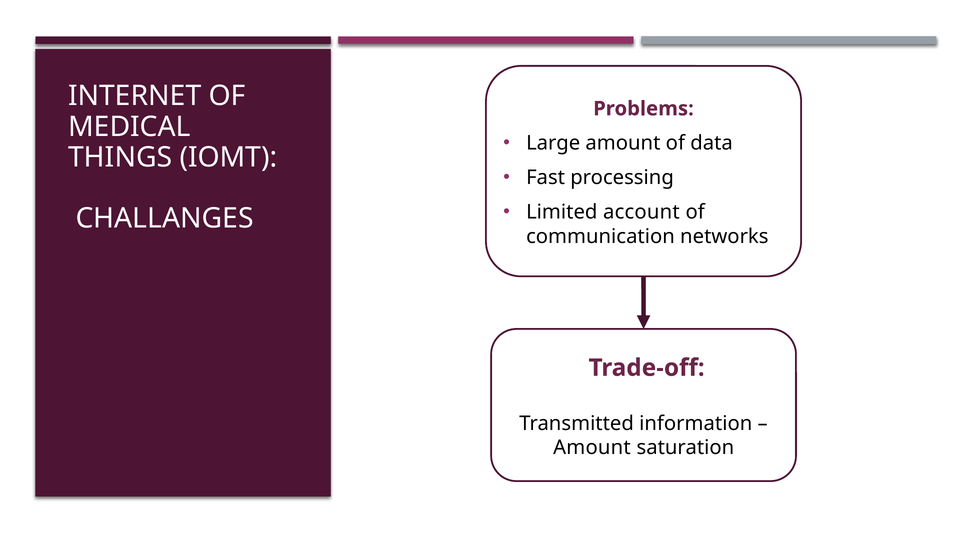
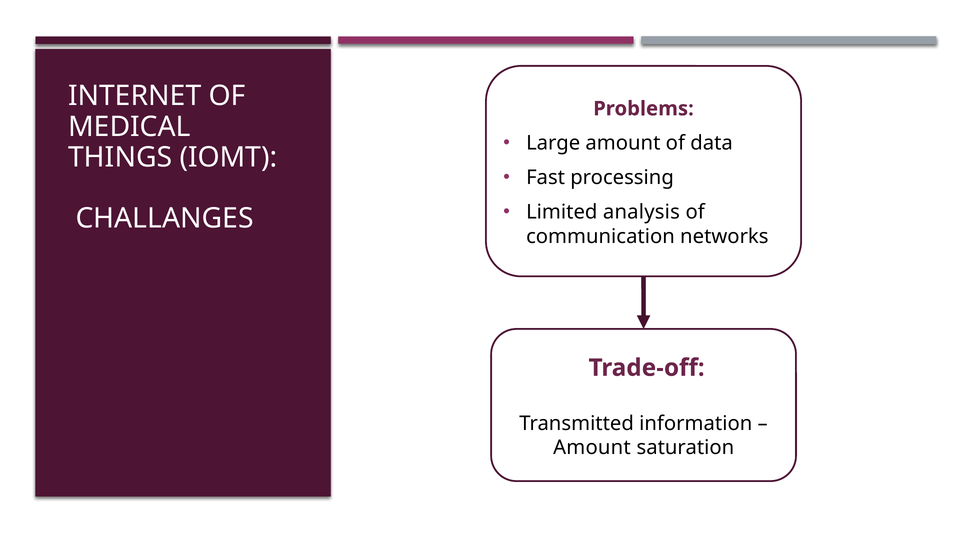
account: account -> analysis
